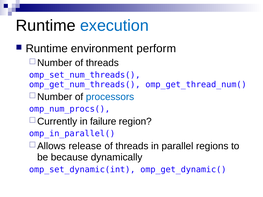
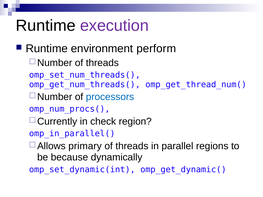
execution colour: blue -> purple
failure: failure -> check
release: release -> primary
